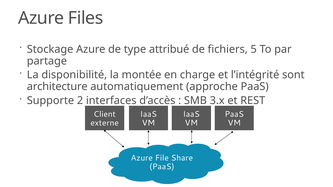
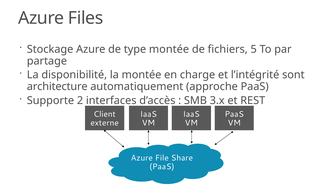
type attribué: attribué -> montée
